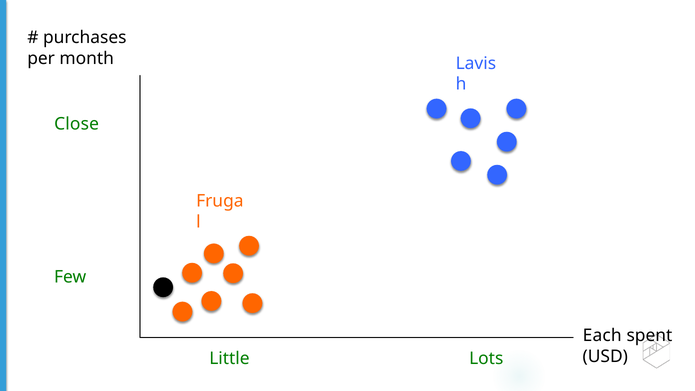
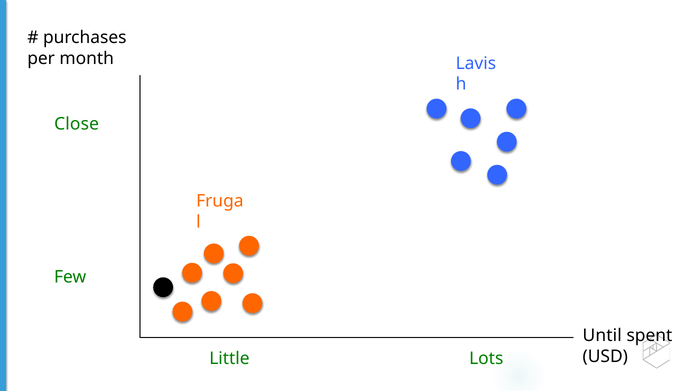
Each: Each -> Until
